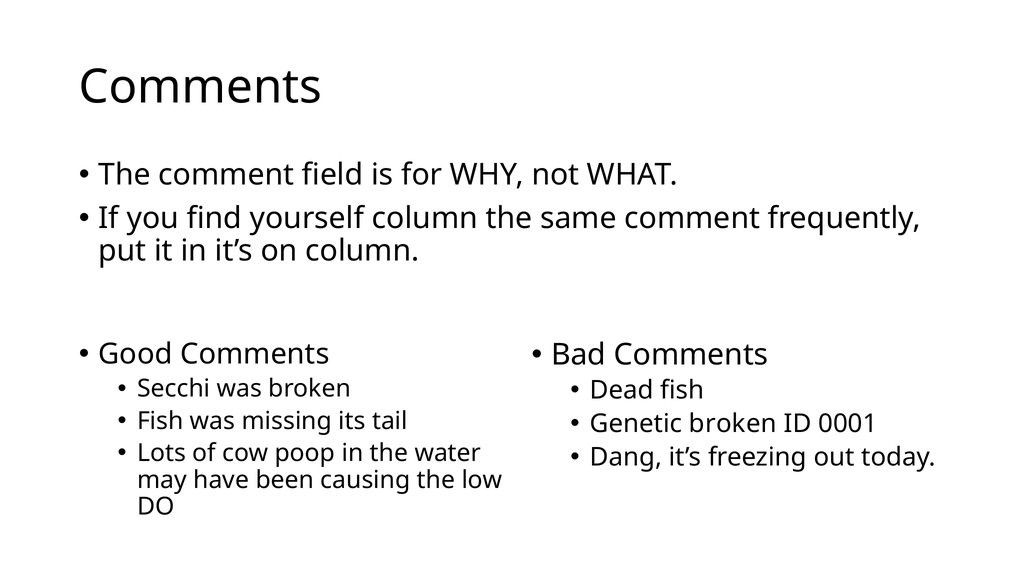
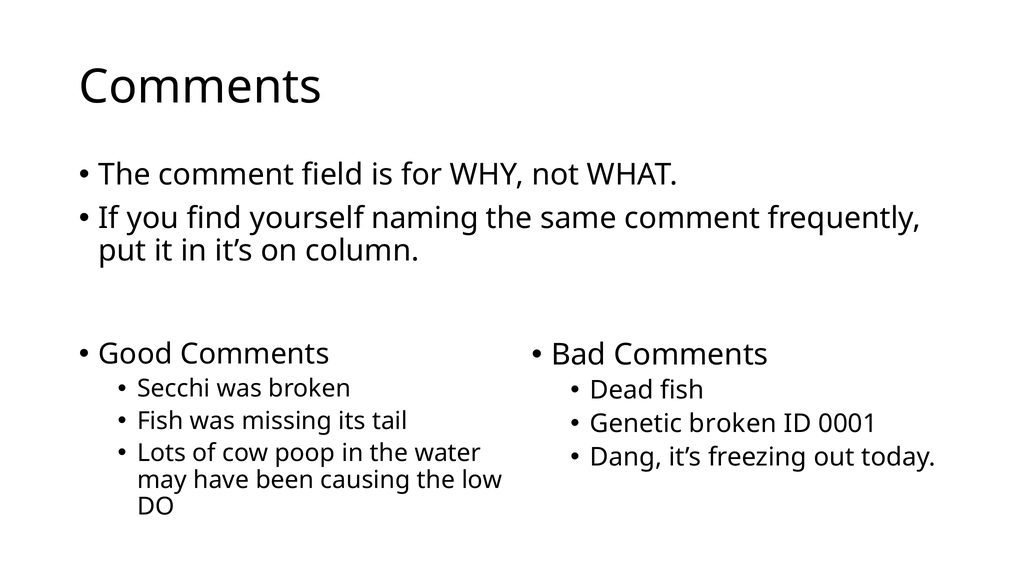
yourself column: column -> naming
